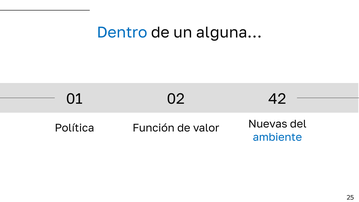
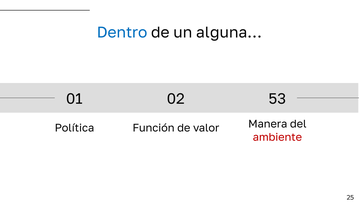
42: 42 -> 53
Nuevas: Nuevas -> Manera
ambiente colour: blue -> red
